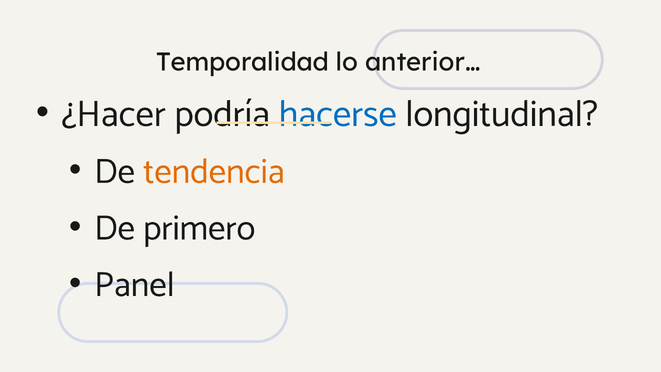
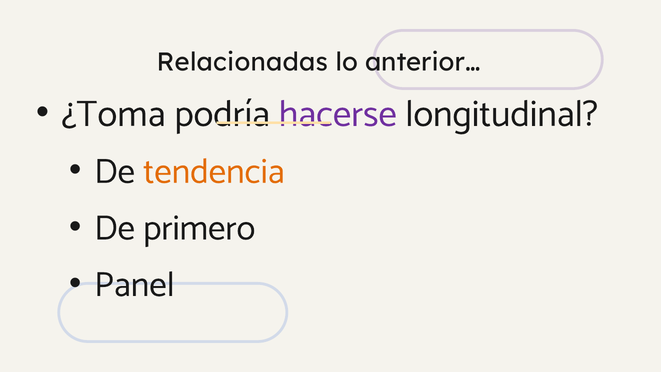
Temporalidad: Temporalidad -> Relacionadas
¿Hacer: ¿Hacer -> ¿Toma
hacerse colour: blue -> purple
